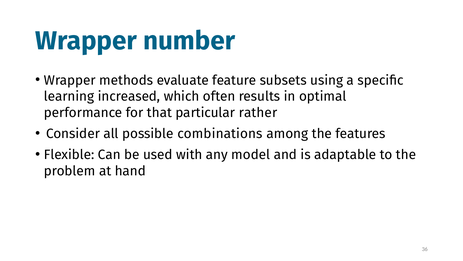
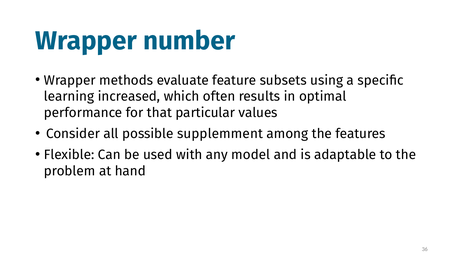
rather: rather -> values
combinations: combinations -> supplemment
